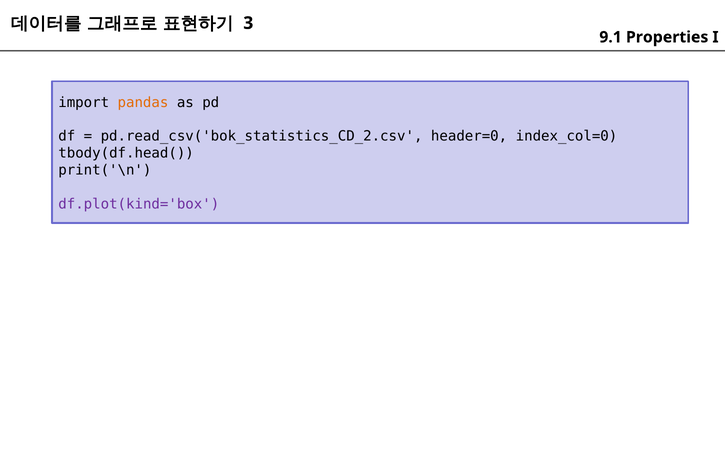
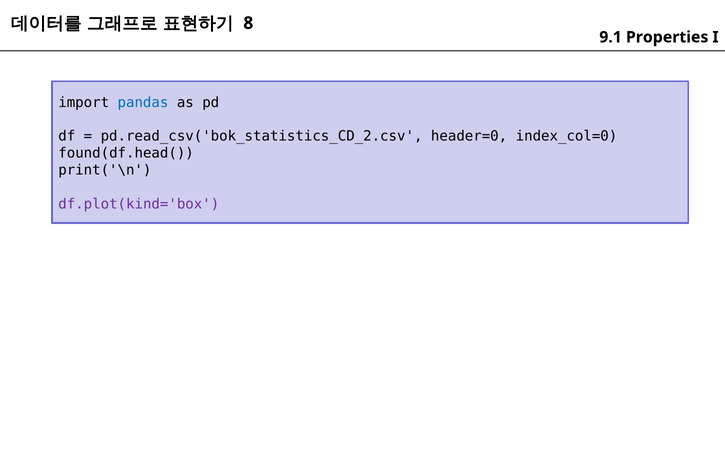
3: 3 -> 8
pandas colour: orange -> blue
tbody(df.head(: tbody(df.head( -> found(df.head(
